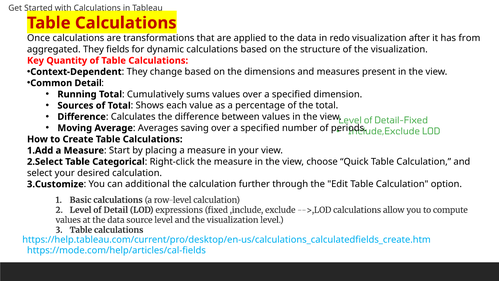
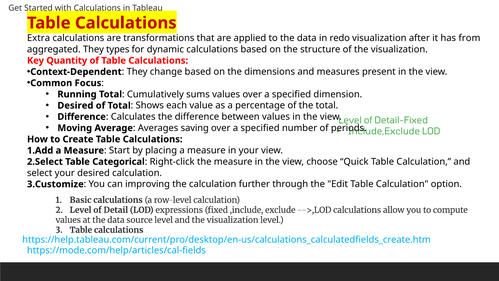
Once: Once -> Extra
fields: fields -> types
Common Detail: Detail -> Focus
Sources at (75, 105): Sources -> Desired
additional: additional -> improving
